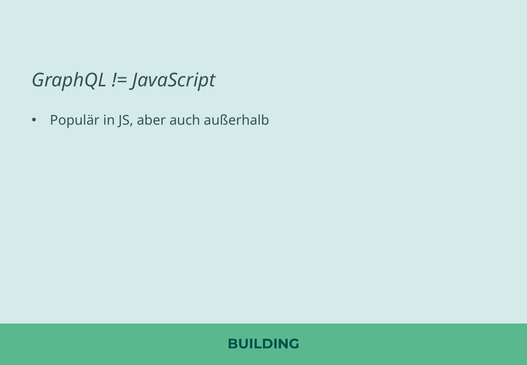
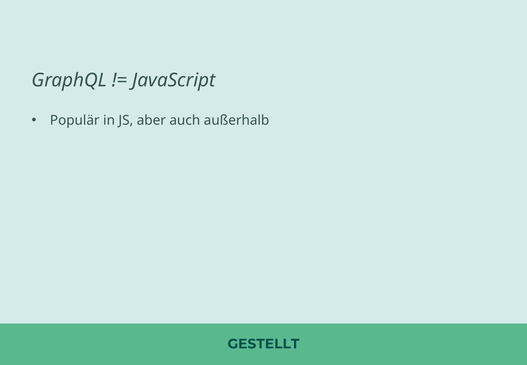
BUILDING: BUILDING -> GESTELLT
